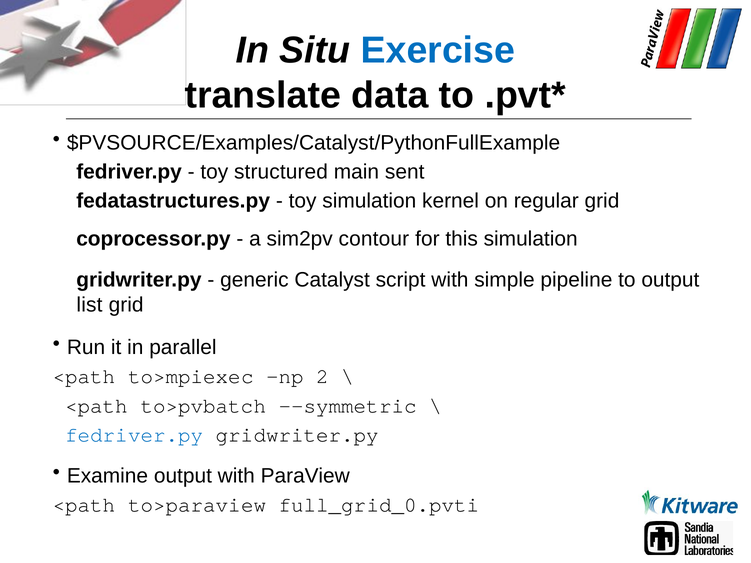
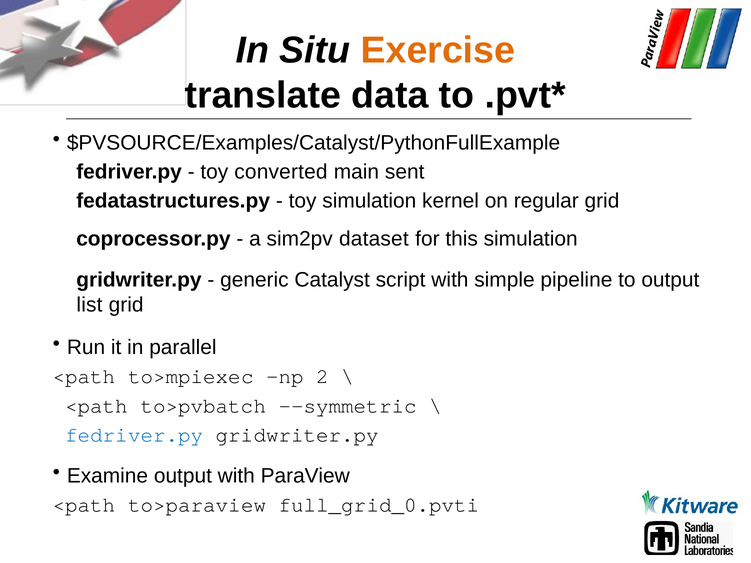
Exercise colour: blue -> orange
structured: structured -> converted
contour: contour -> dataset
